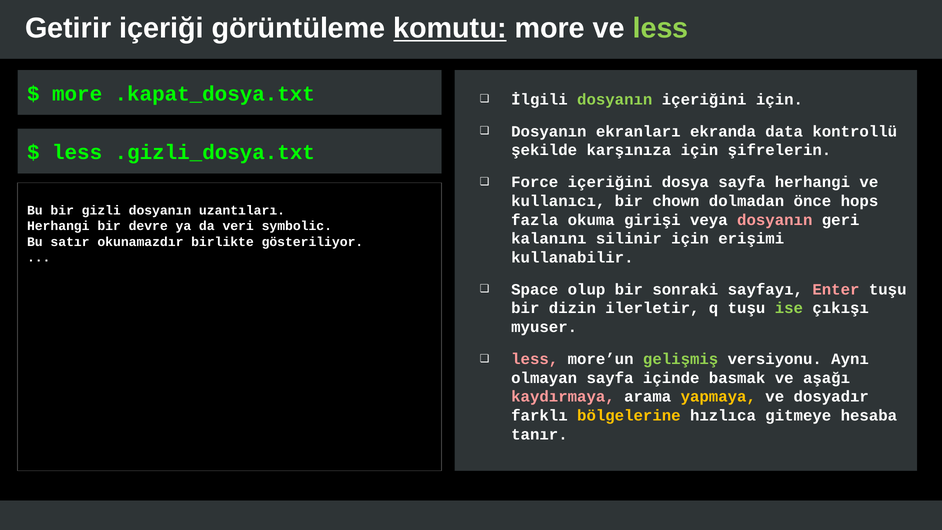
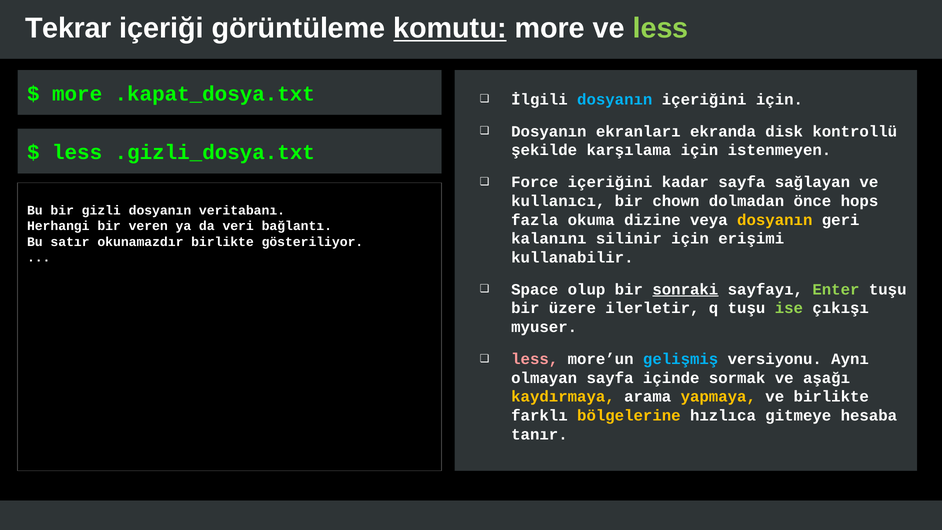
Getirir: Getirir -> Tekrar
dosyanın at (615, 99) colour: light green -> light blue
data: data -> disk
karşınıza: karşınıza -> karşılama
şifrelerin: şifrelerin -> istenmeyen
dosya: dosya -> kadar
sayfa herhangi: herhangi -> sağlayan
uzantıları: uzantıları -> veritabanı
girişi: girişi -> dizine
dosyanın at (775, 220) colour: pink -> yellow
devre: devre -> veren
symbolic: symbolic -> bağlantı
sonraki underline: none -> present
Enter colour: pink -> light green
dizin: dizin -> üzere
gelişmiş colour: light green -> light blue
basmak: basmak -> sormak
kaydırmaya colour: pink -> yellow
ve dosyadır: dosyadır -> birlikte
